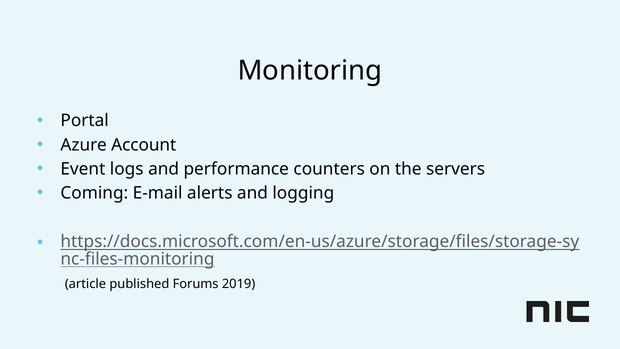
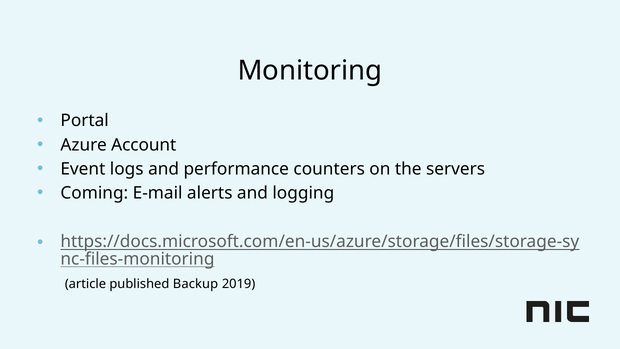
Forums: Forums -> Backup
